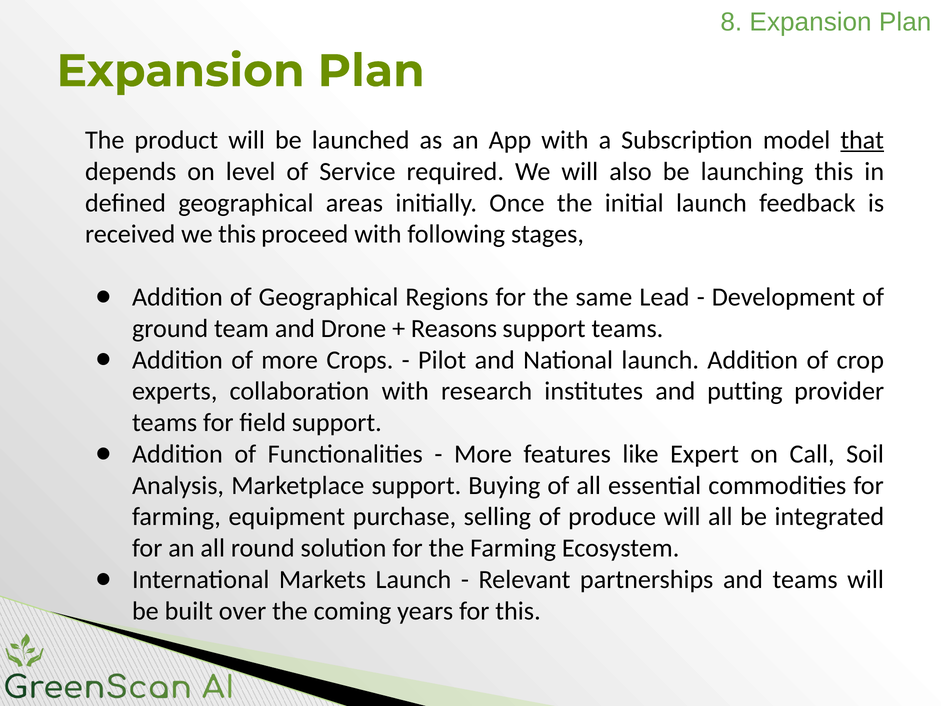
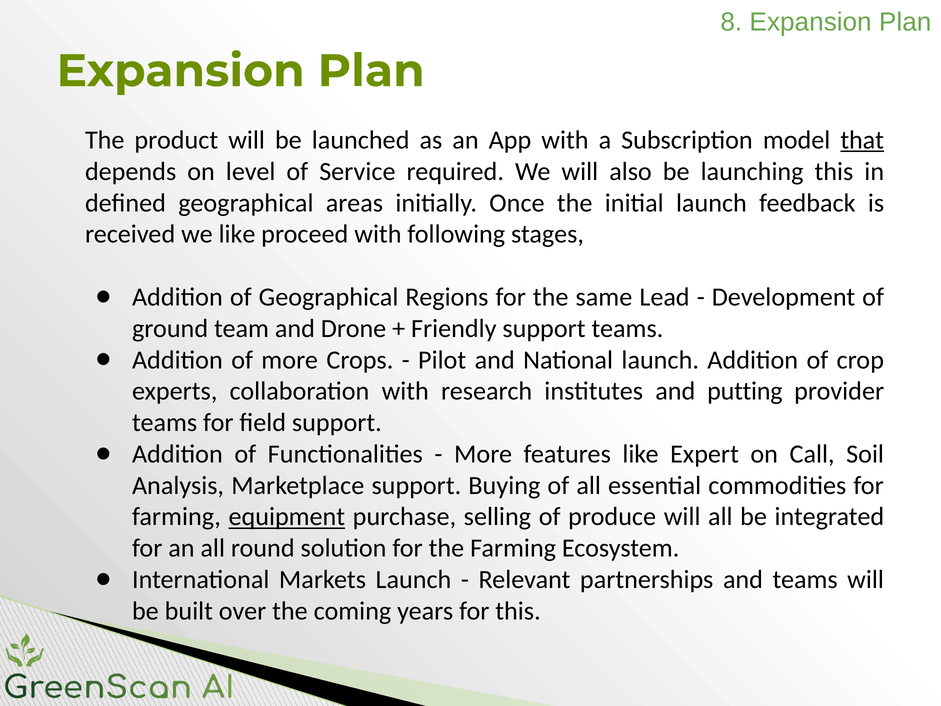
we this: this -> like
Reasons: Reasons -> Friendly
equipment underline: none -> present
